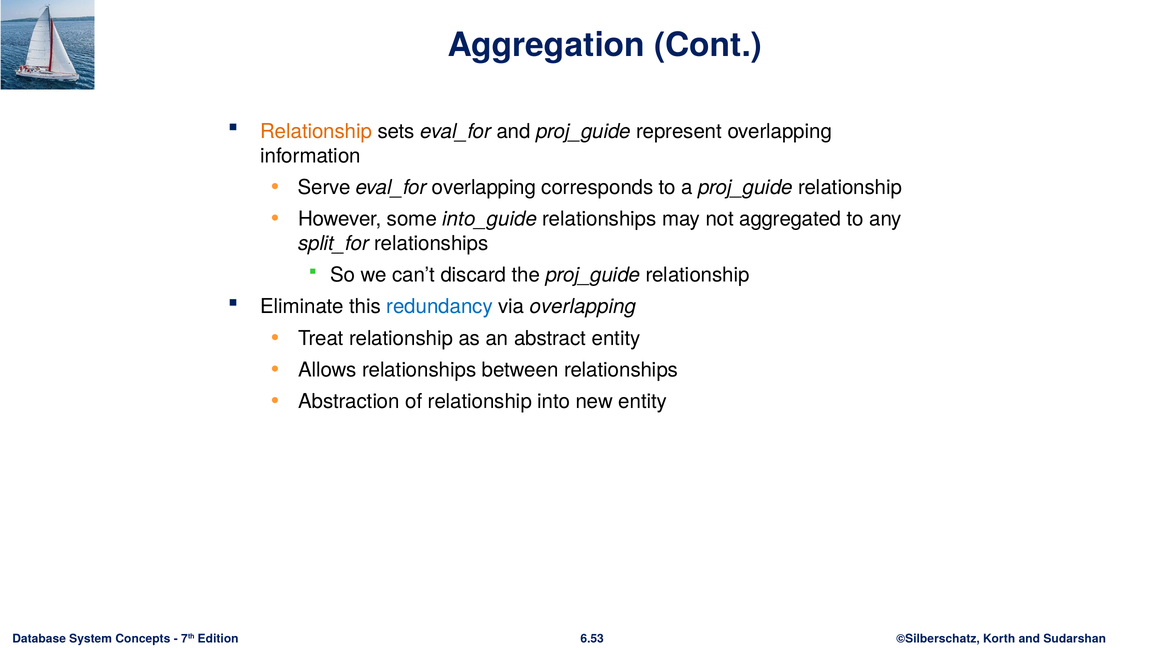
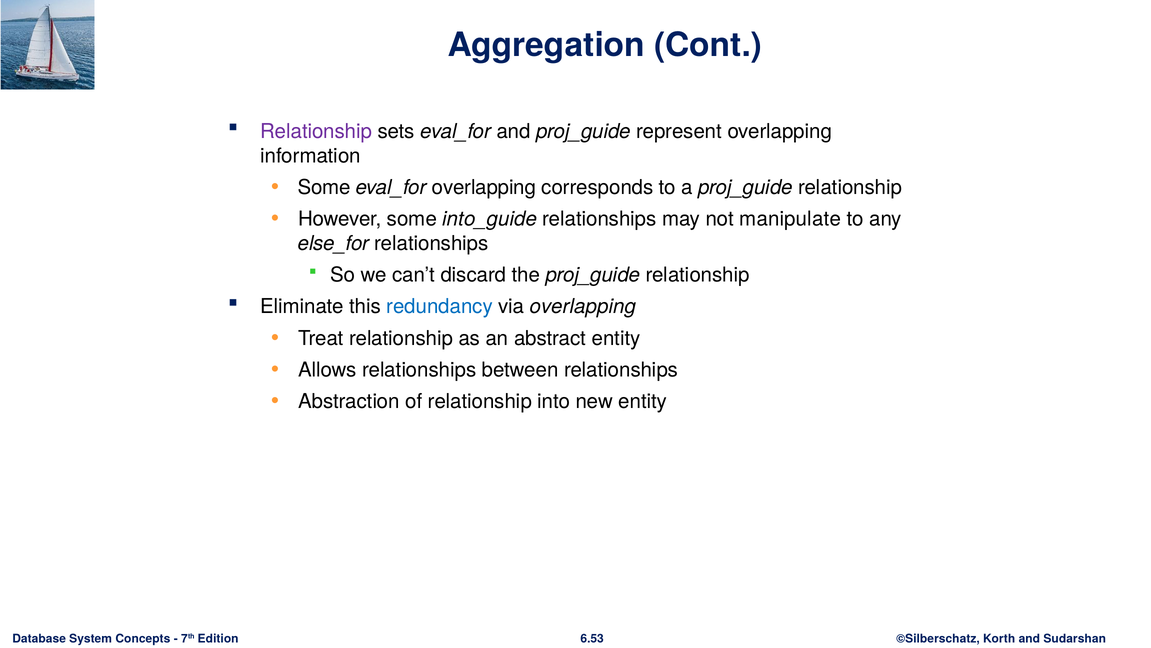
Relationship at (316, 131) colour: orange -> purple
Serve at (324, 187): Serve -> Some
aggregated: aggregated -> manipulate
split_for: split_for -> else_for
